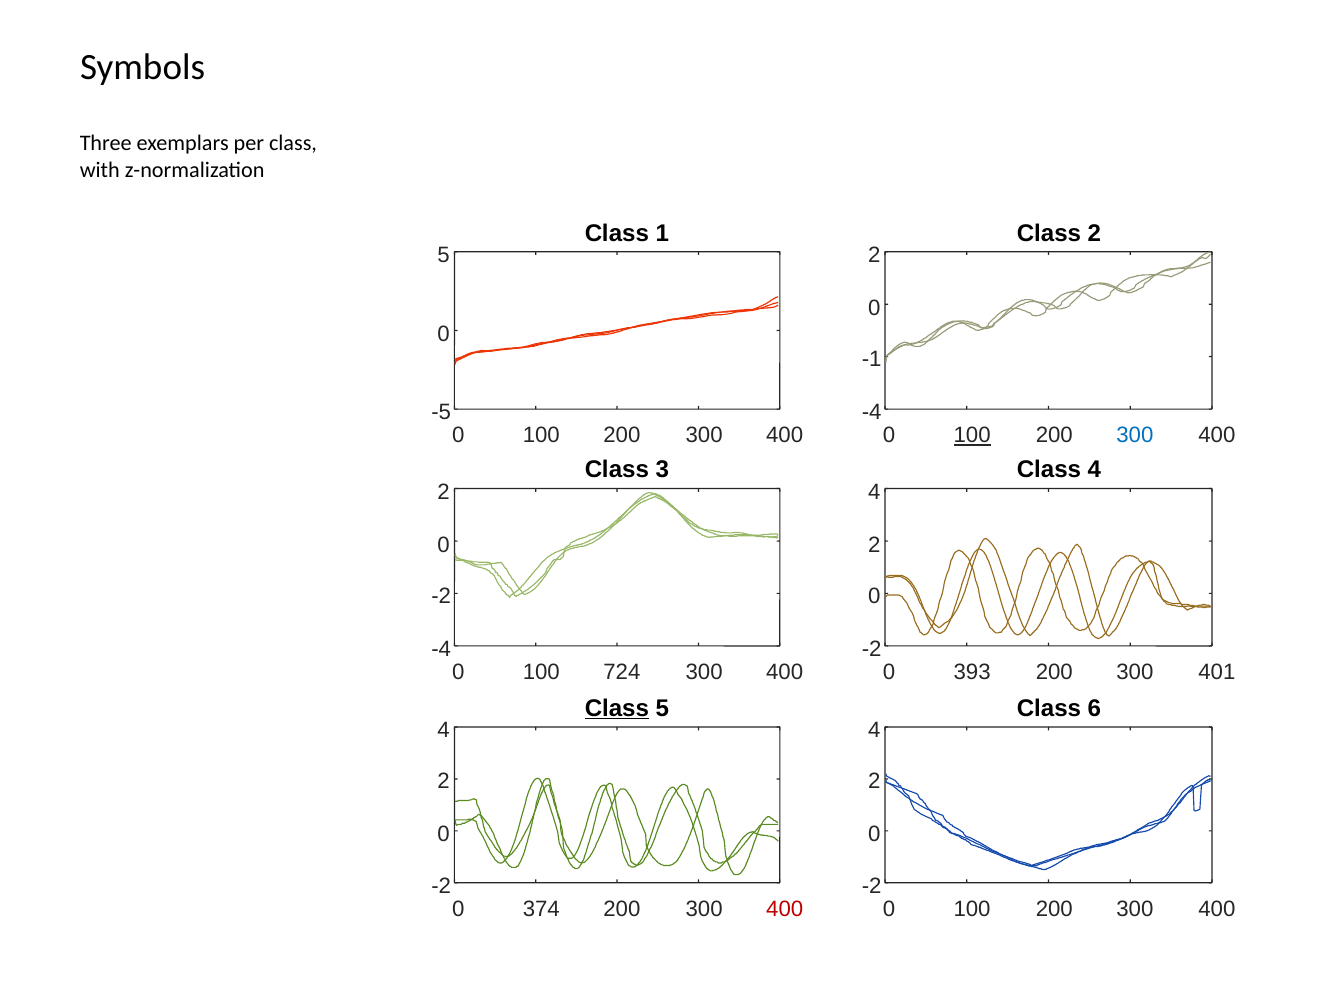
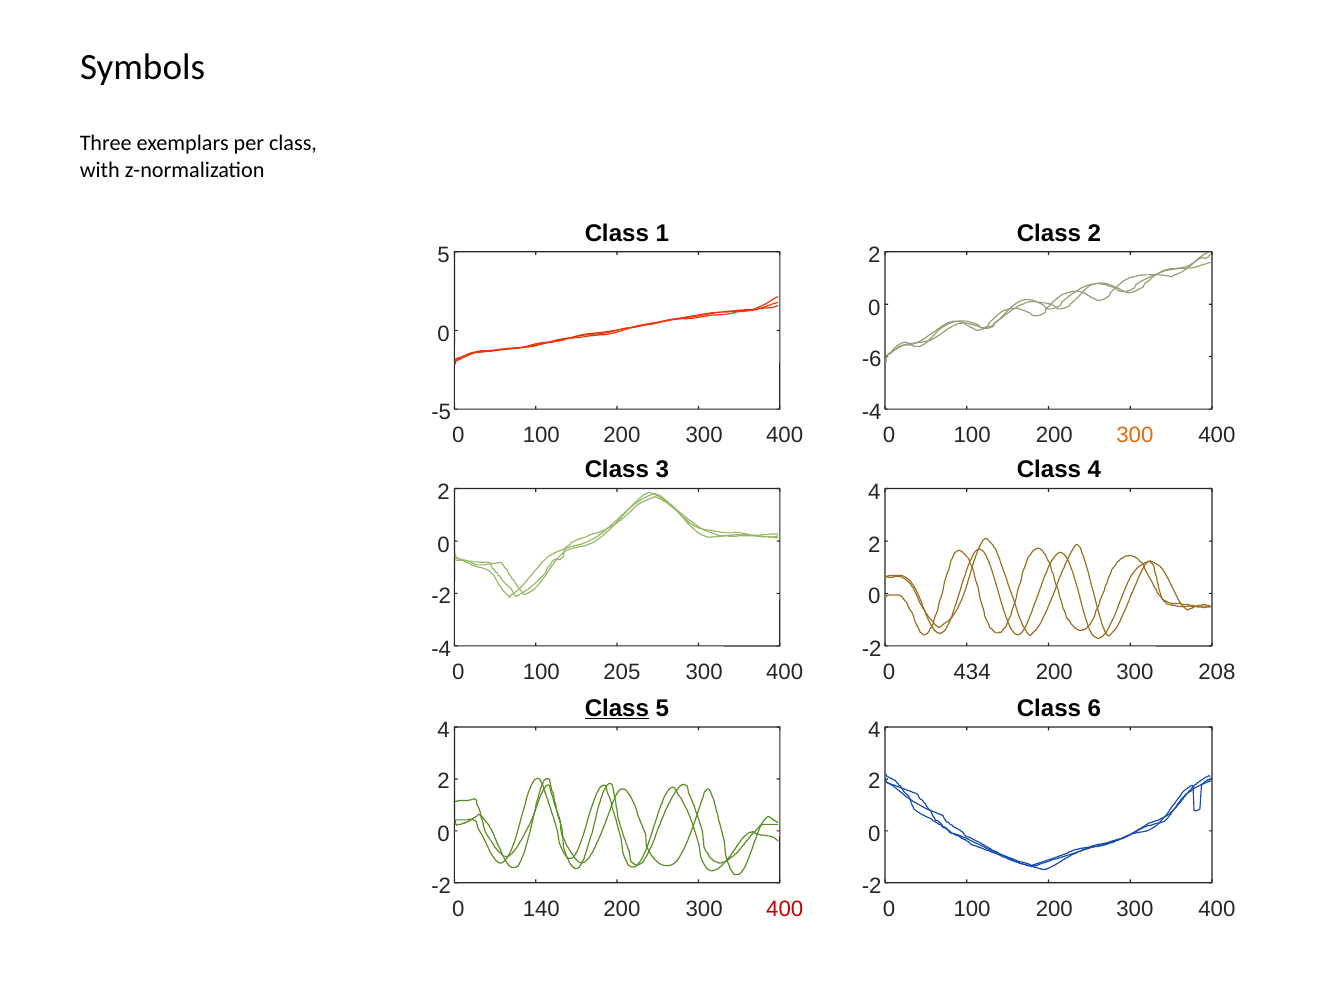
-1: -1 -> -6
100 at (972, 436) underline: present -> none
300 at (1135, 436) colour: blue -> orange
724: 724 -> 205
393: 393 -> 434
401: 401 -> 208
374: 374 -> 140
